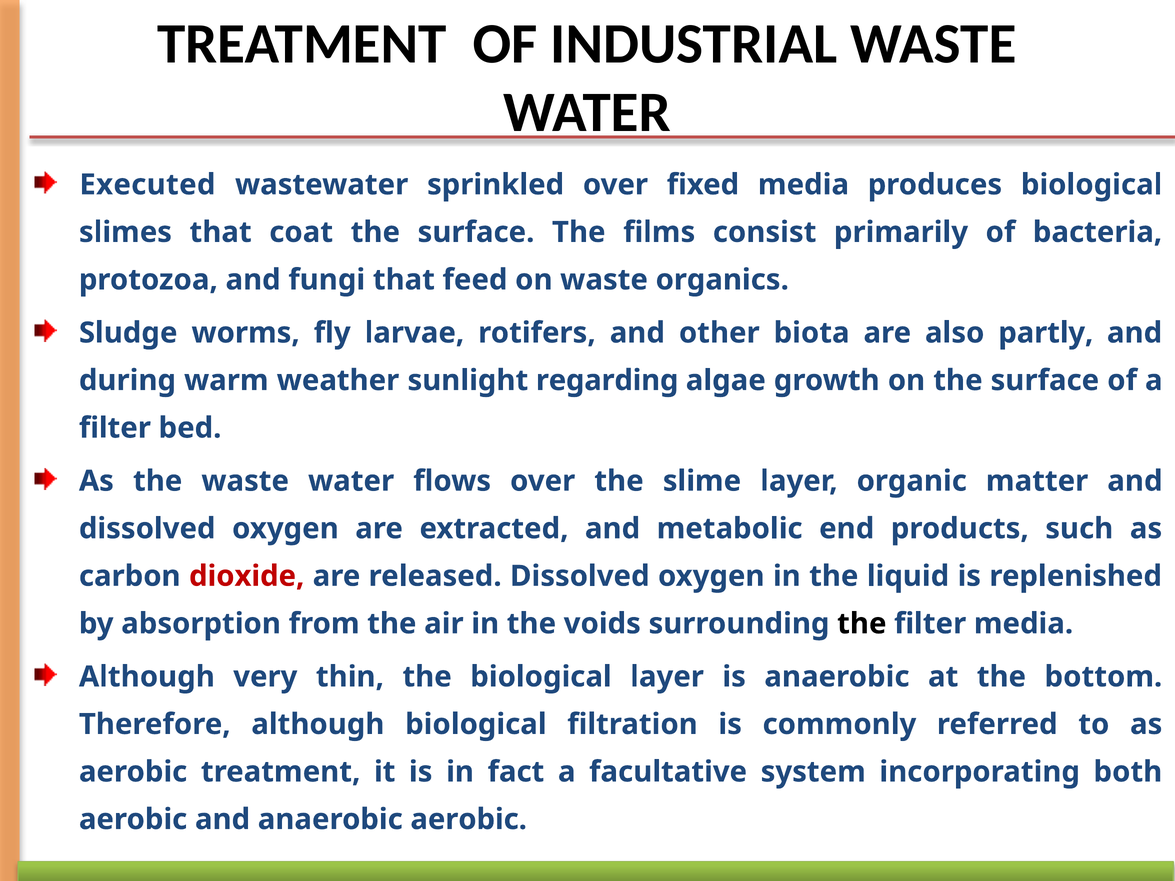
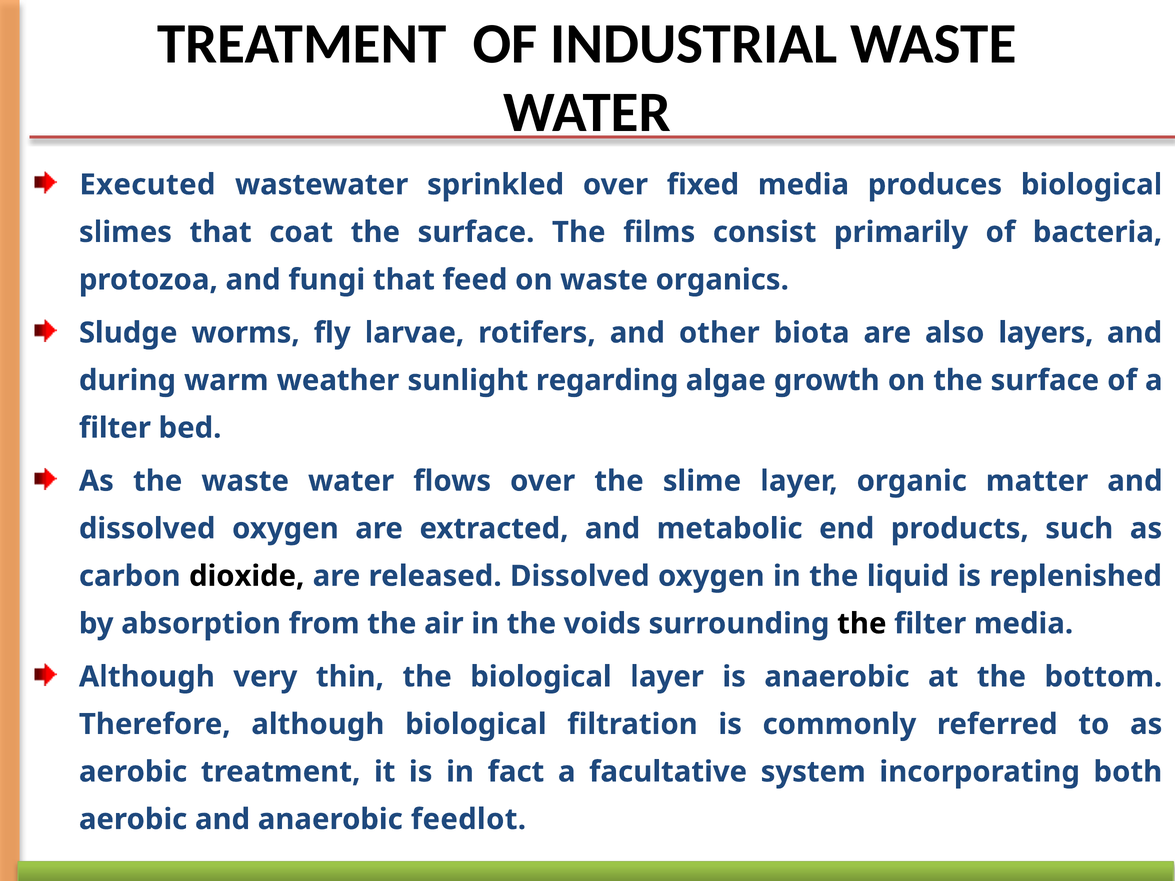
partly: partly -> layers
dioxide colour: red -> black
anaerobic aerobic: aerobic -> feedlot
